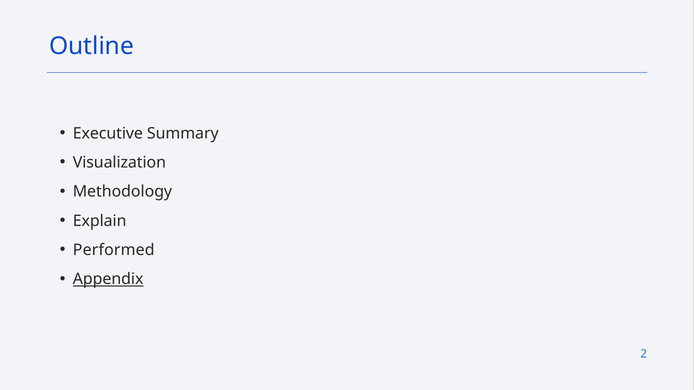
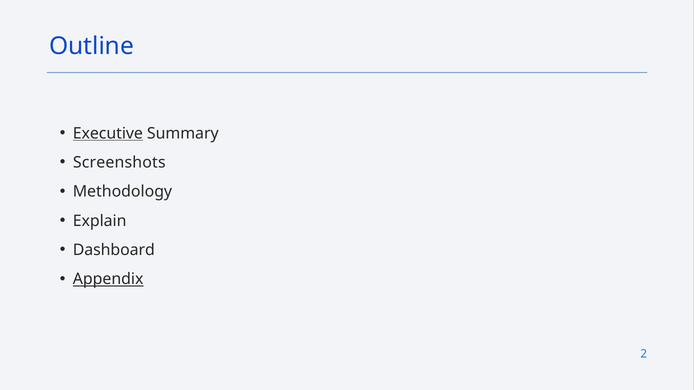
Executive underline: none -> present
Visualization: Visualization -> Screenshots
Performed: Performed -> Dashboard
